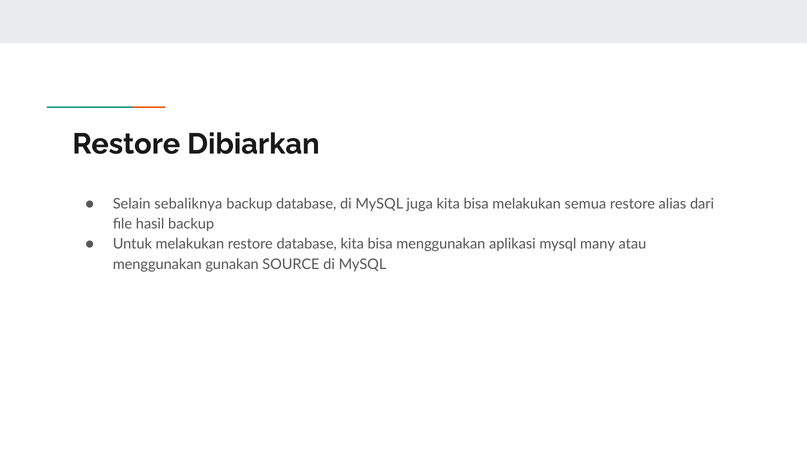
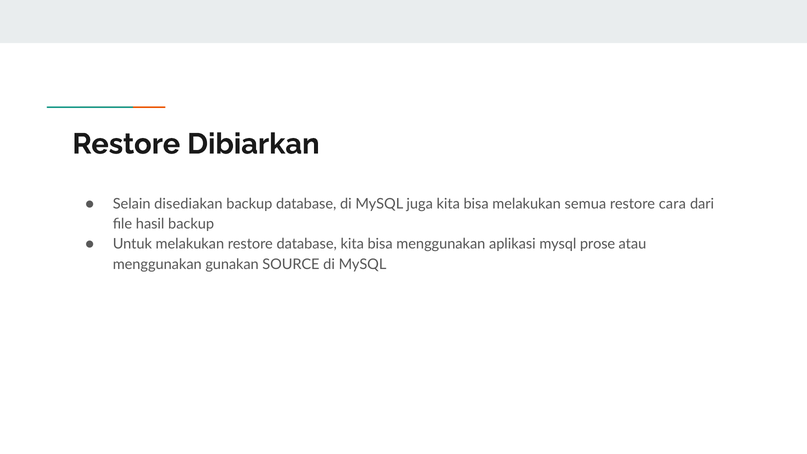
sebaliknya: sebaliknya -> disediakan
alias: alias -> cara
many: many -> prose
